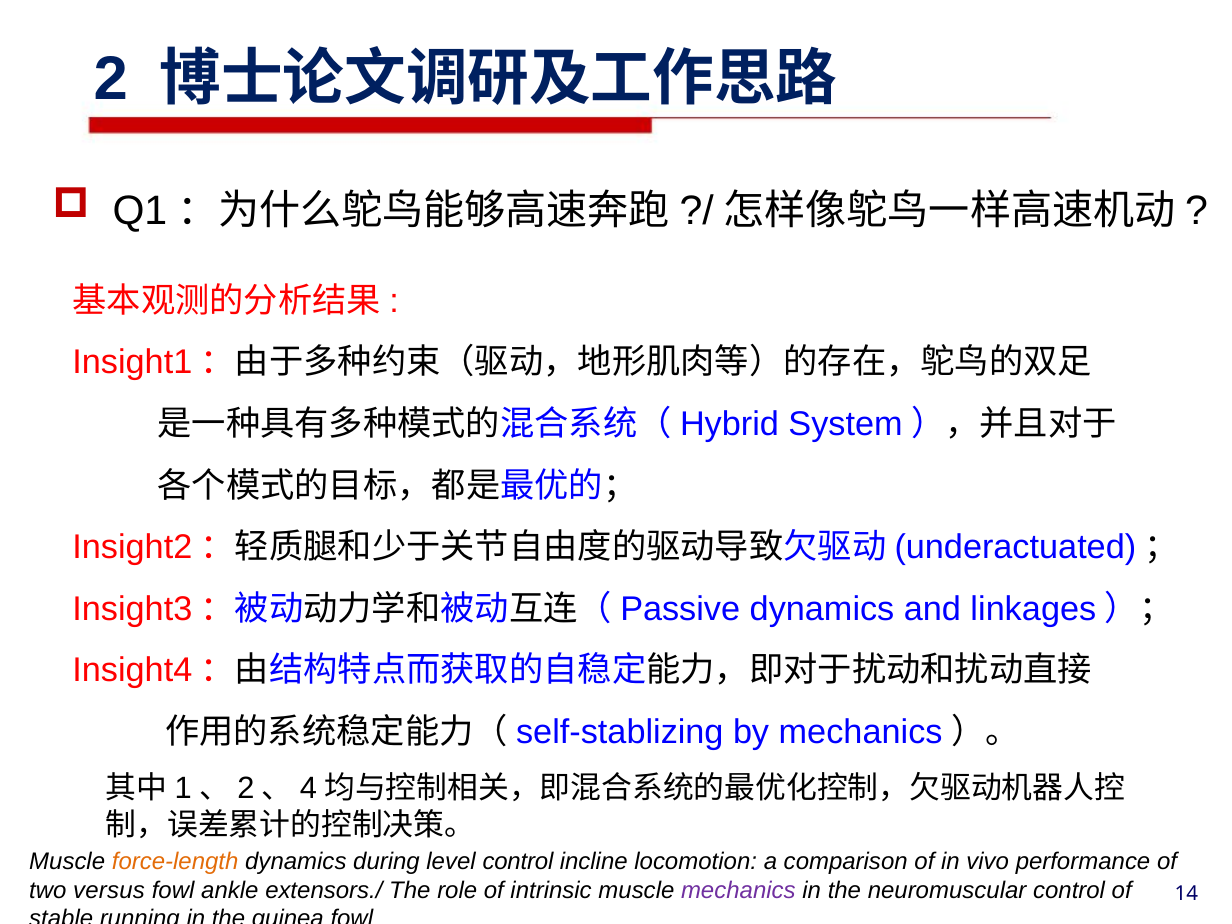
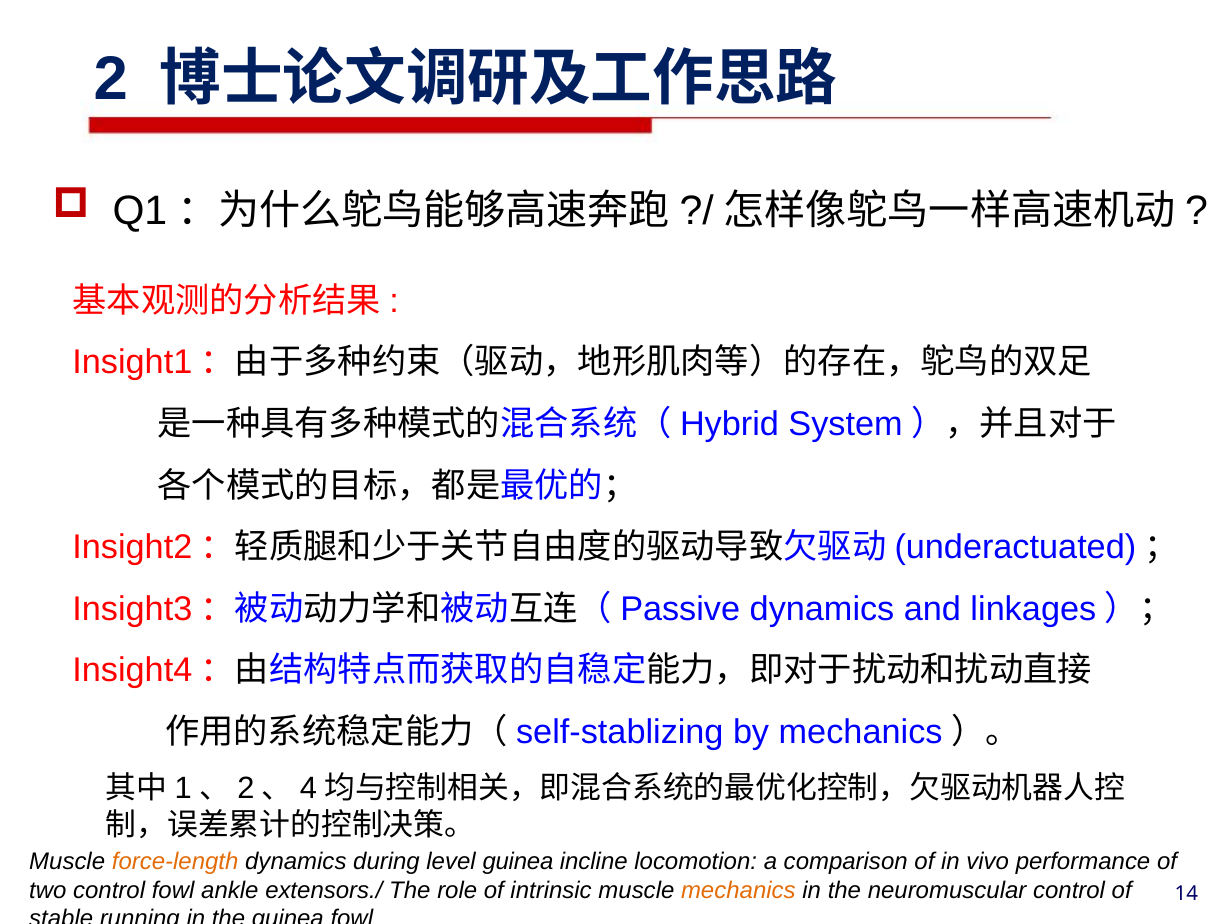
level control: control -> guinea
two versus: versus -> control
mechanics at (738, 890) colour: purple -> orange
